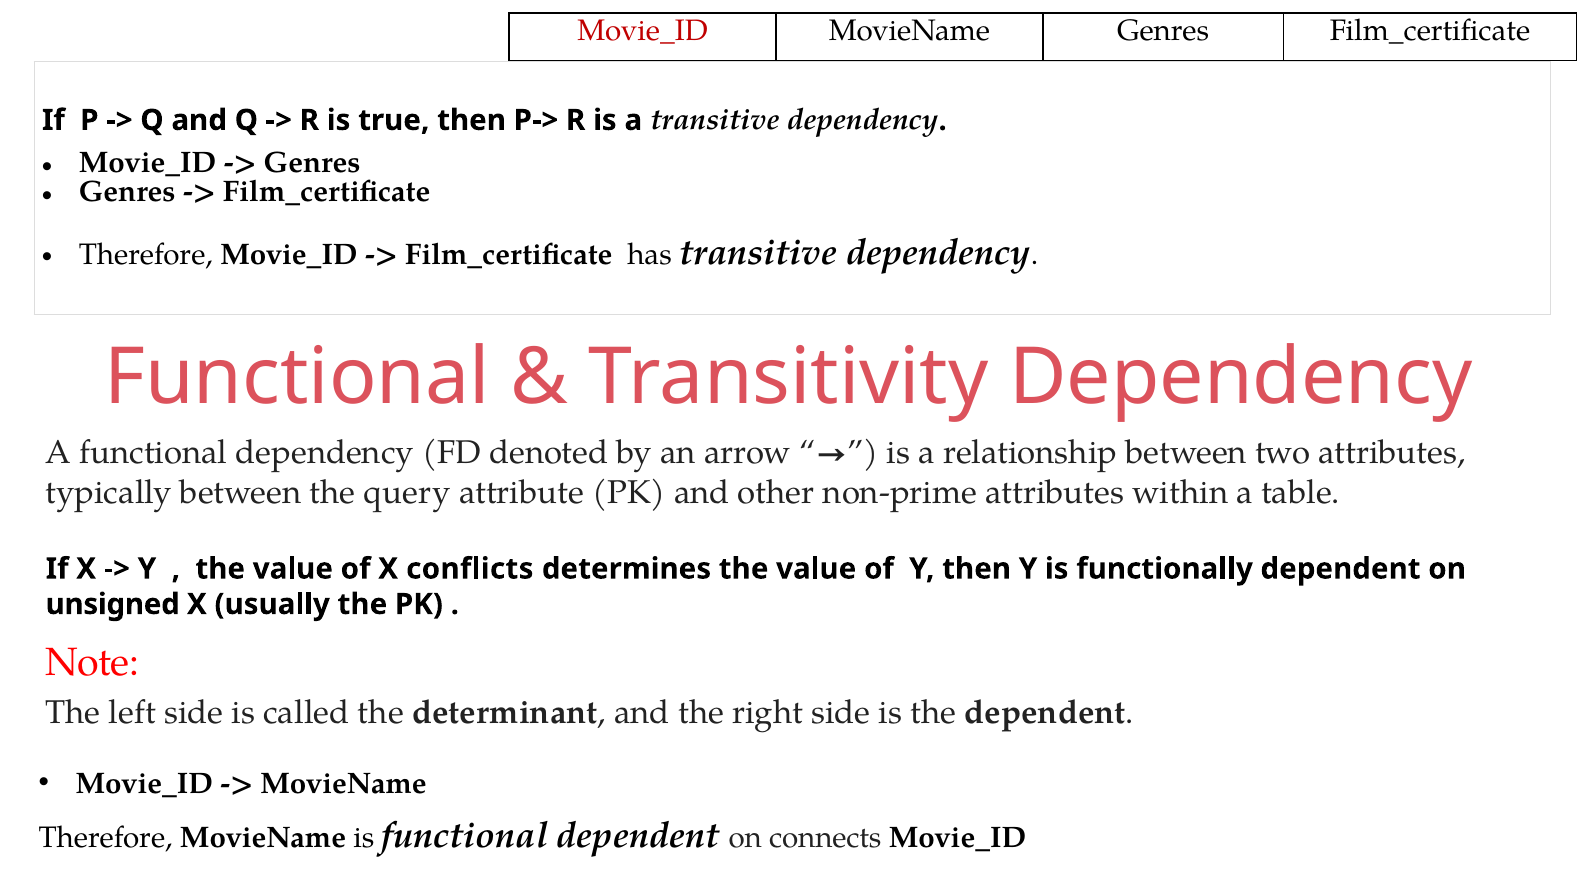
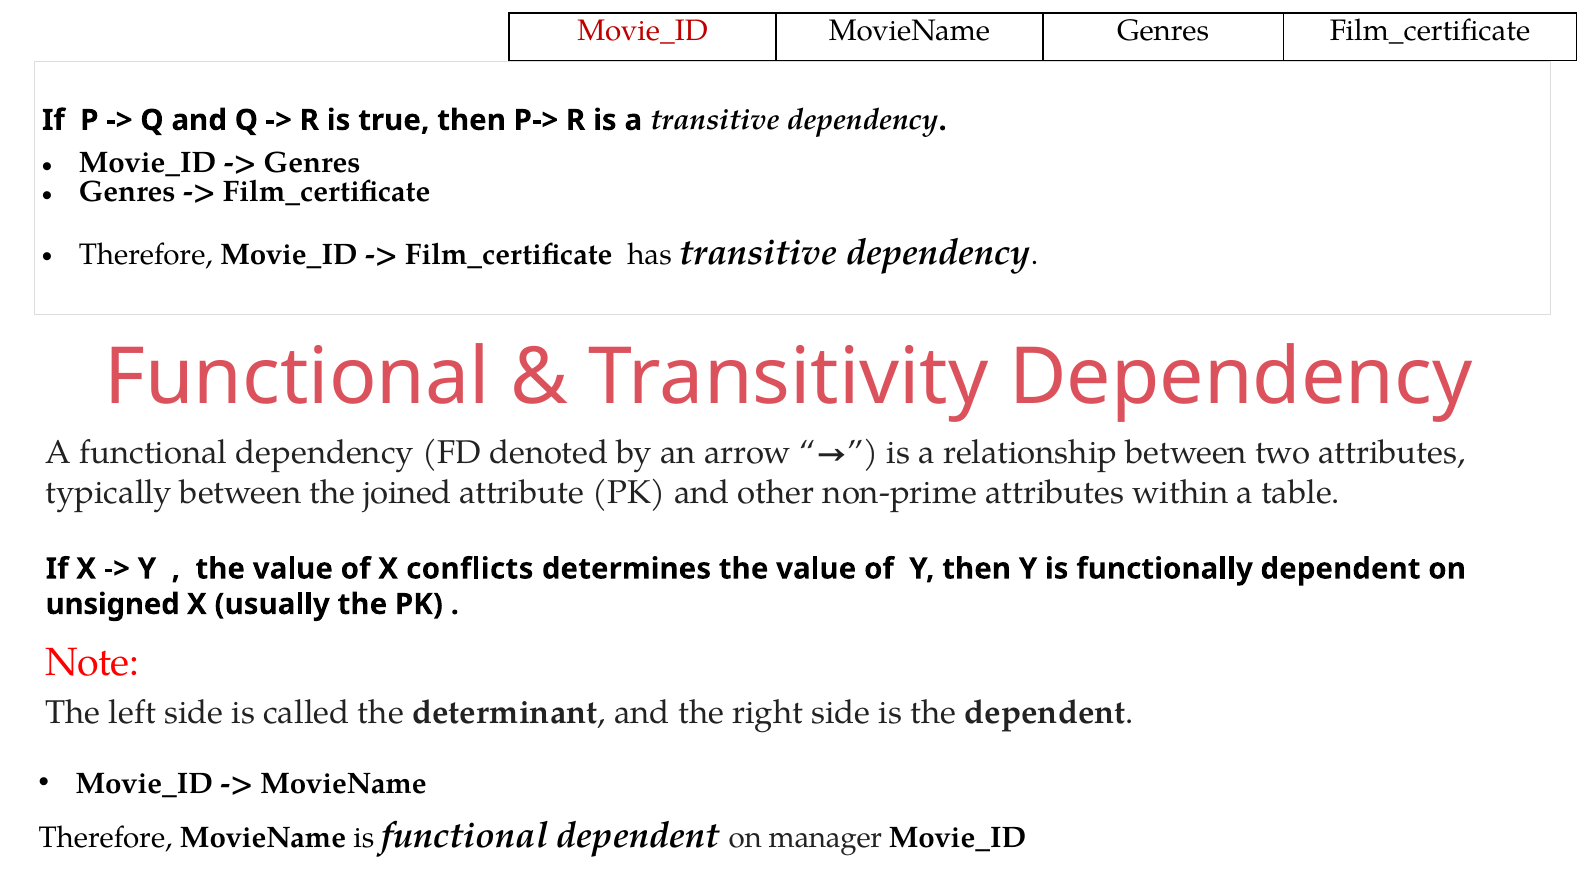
query: query -> joined
connects: connects -> manager
